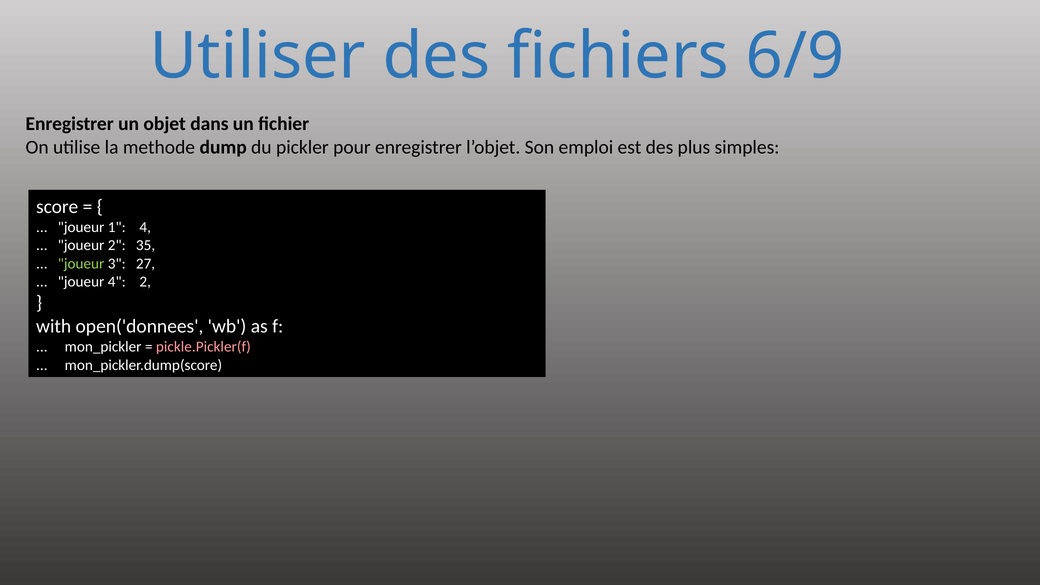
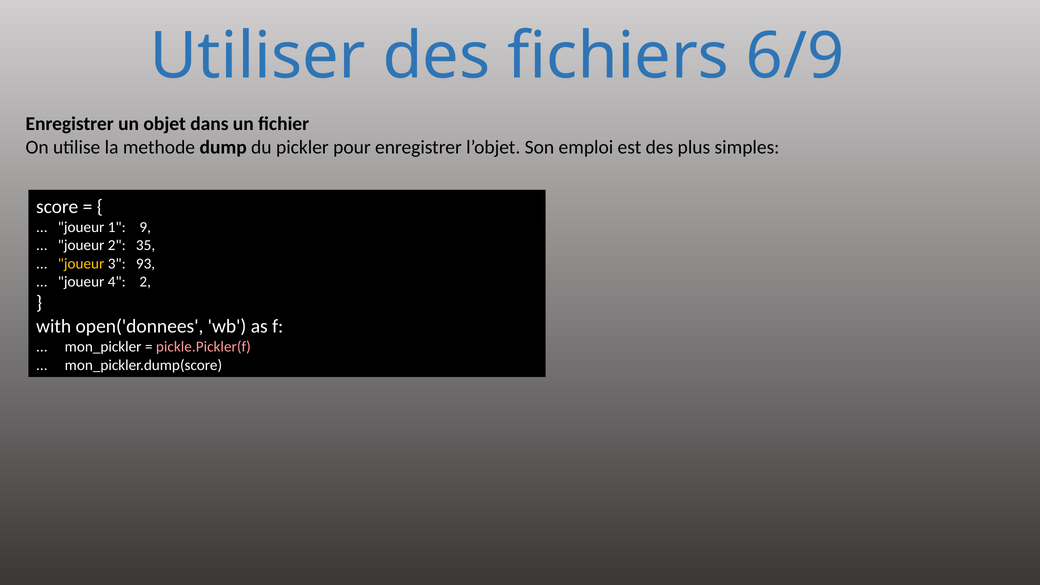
1 4: 4 -> 9
joueur at (81, 264) colour: light green -> yellow
27: 27 -> 93
